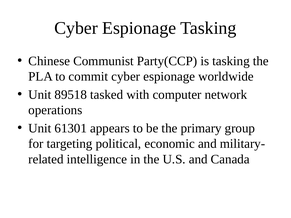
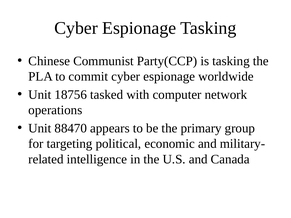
89518: 89518 -> 18756
61301: 61301 -> 88470
